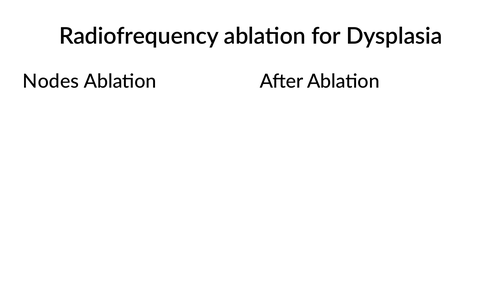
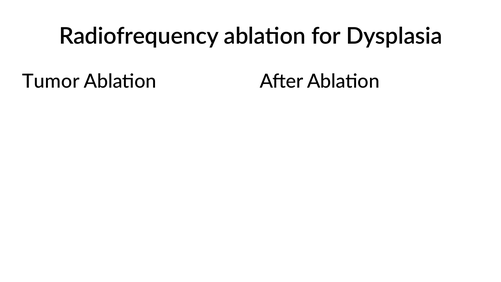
Nodes: Nodes -> Tumor
